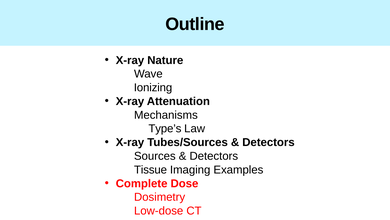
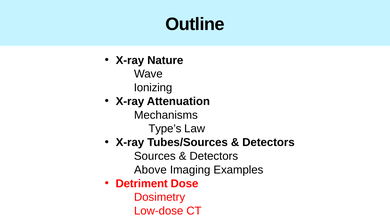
Tissue: Tissue -> Above
Complete: Complete -> Detriment
